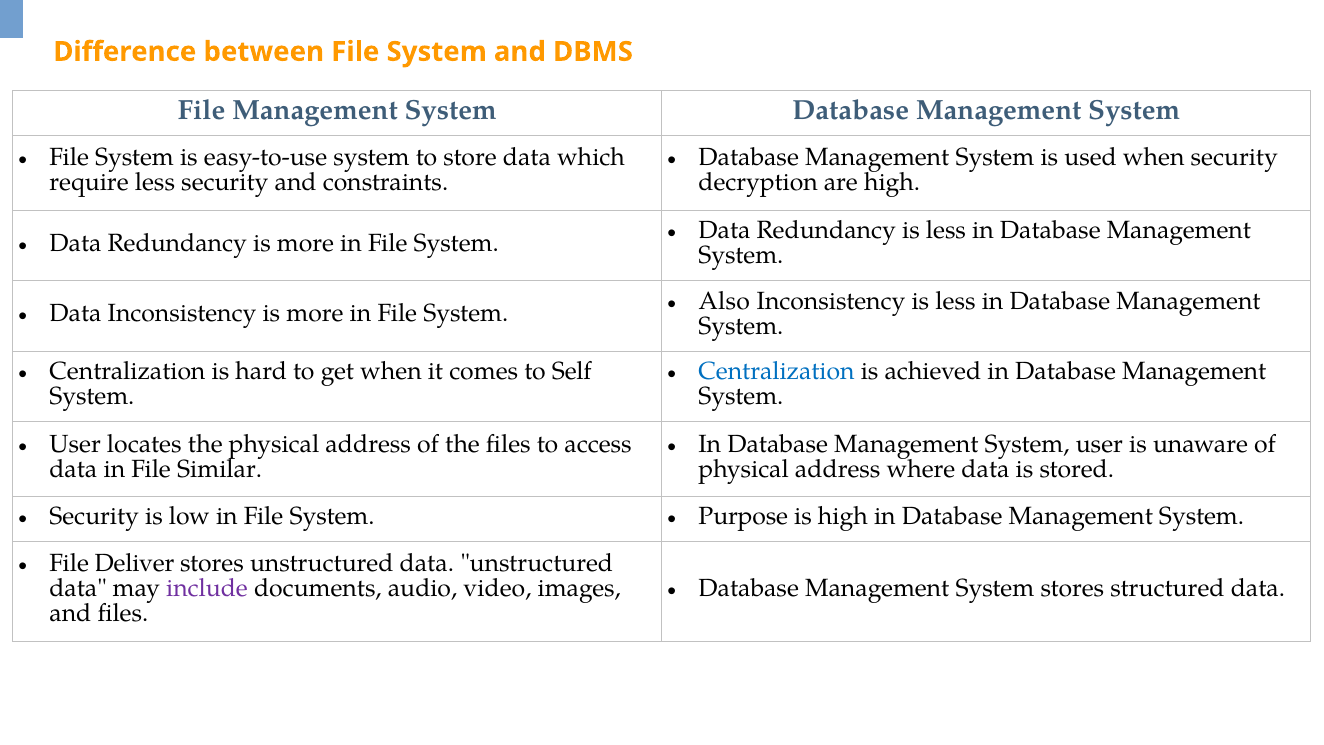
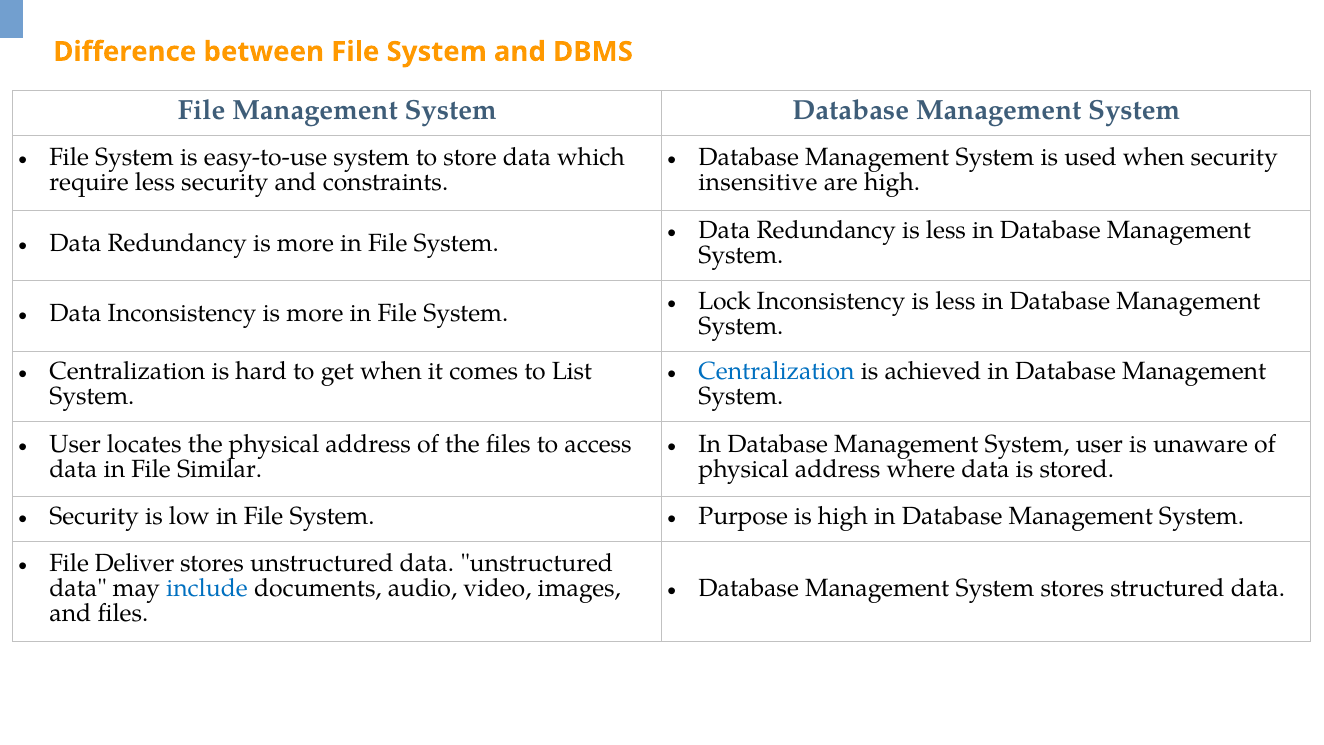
decryption: decryption -> insensitive
Also: Also -> Lock
Self: Self -> List
include colour: purple -> blue
